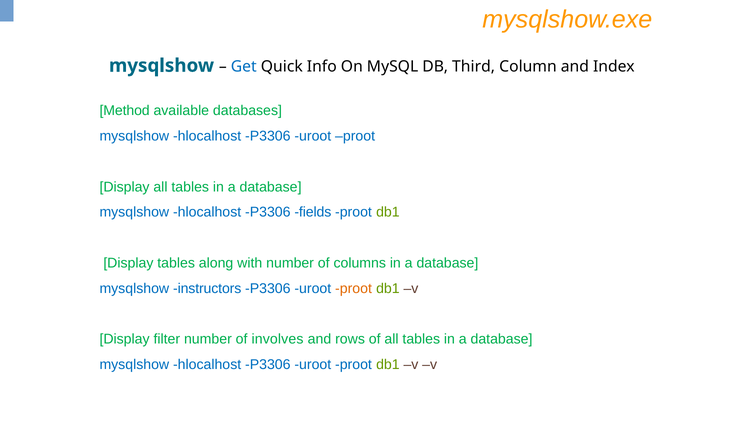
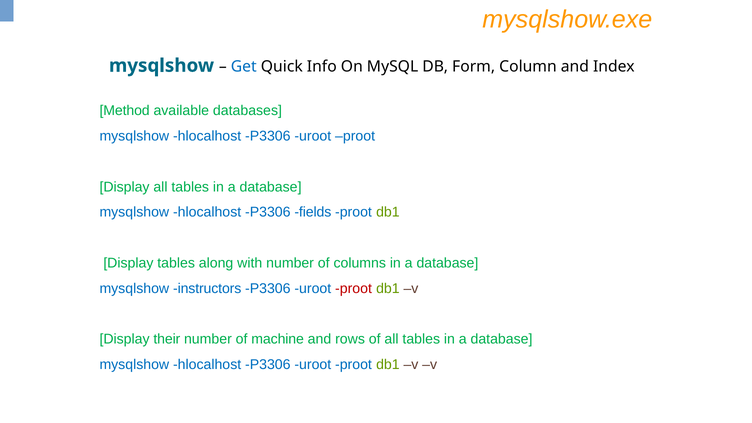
Third: Third -> Form
proot at (354, 288) colour: orange -> red
filter: filter -> their
involves: involves -> machine
